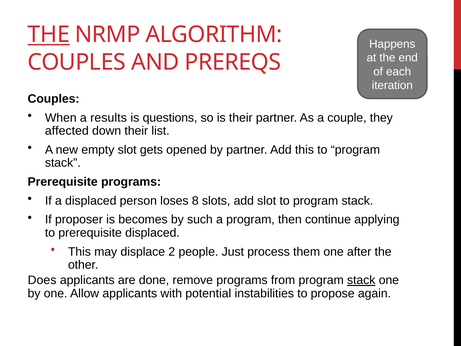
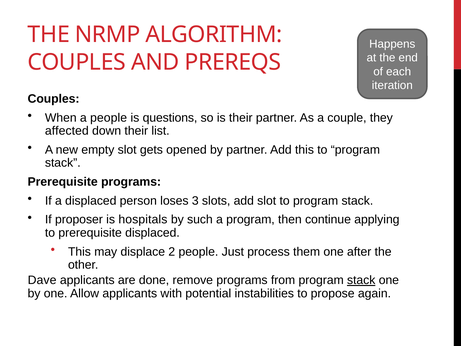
THE at (49, 35) underline: present -> none
a results: results -> people
8: 8 -> 3
becomes: becomes -> hospitals
Does: Does -> Dave
